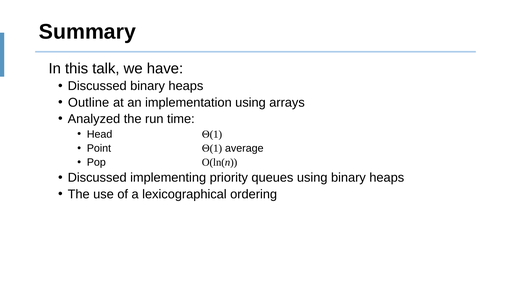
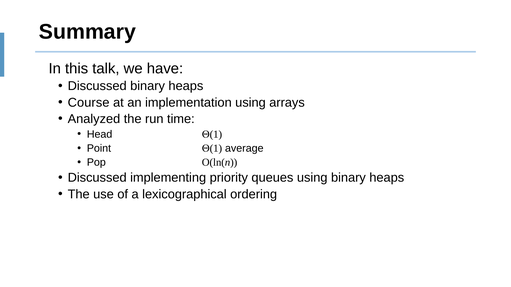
Outline: Outline -> Course
